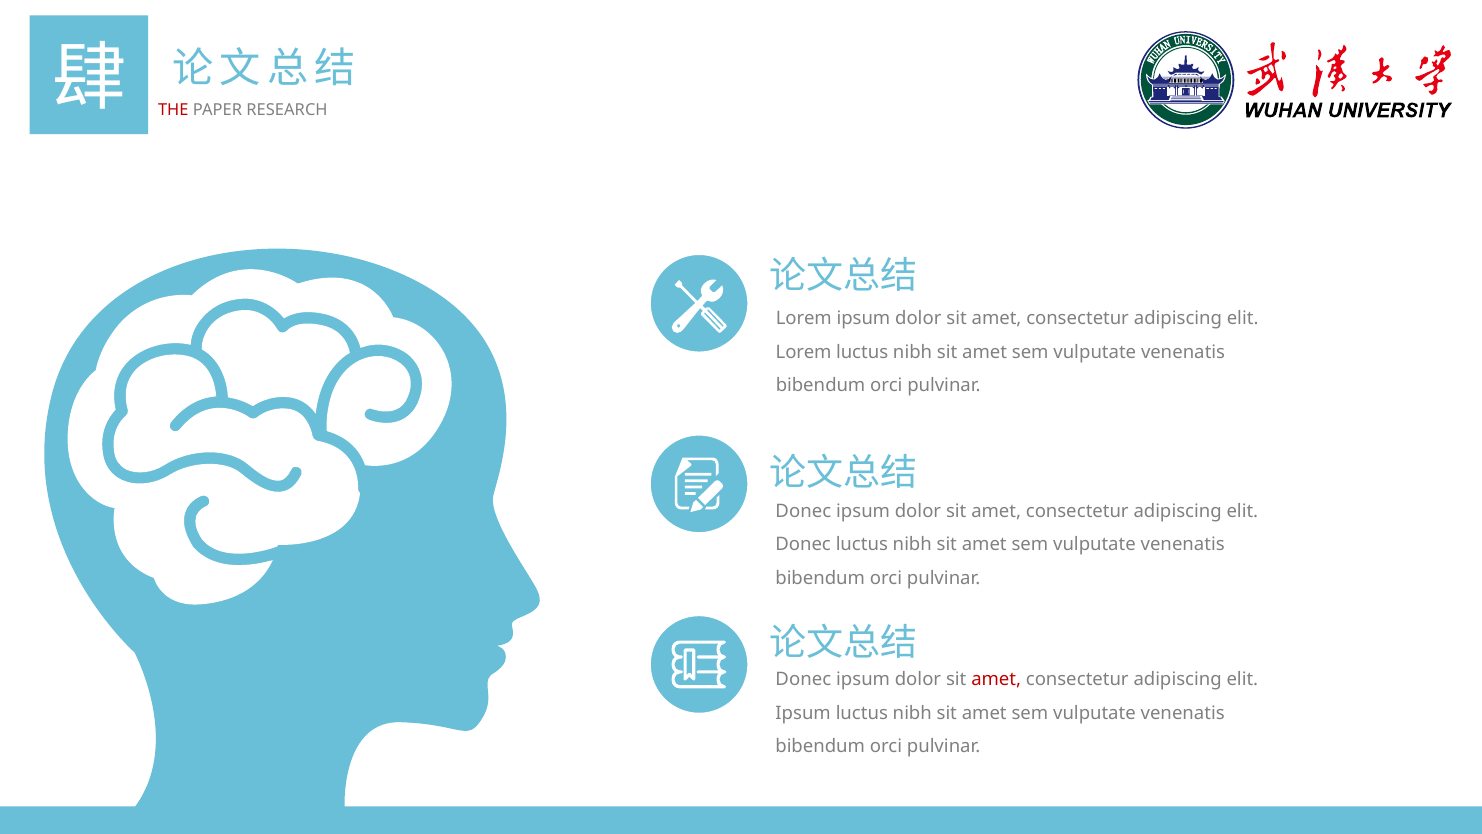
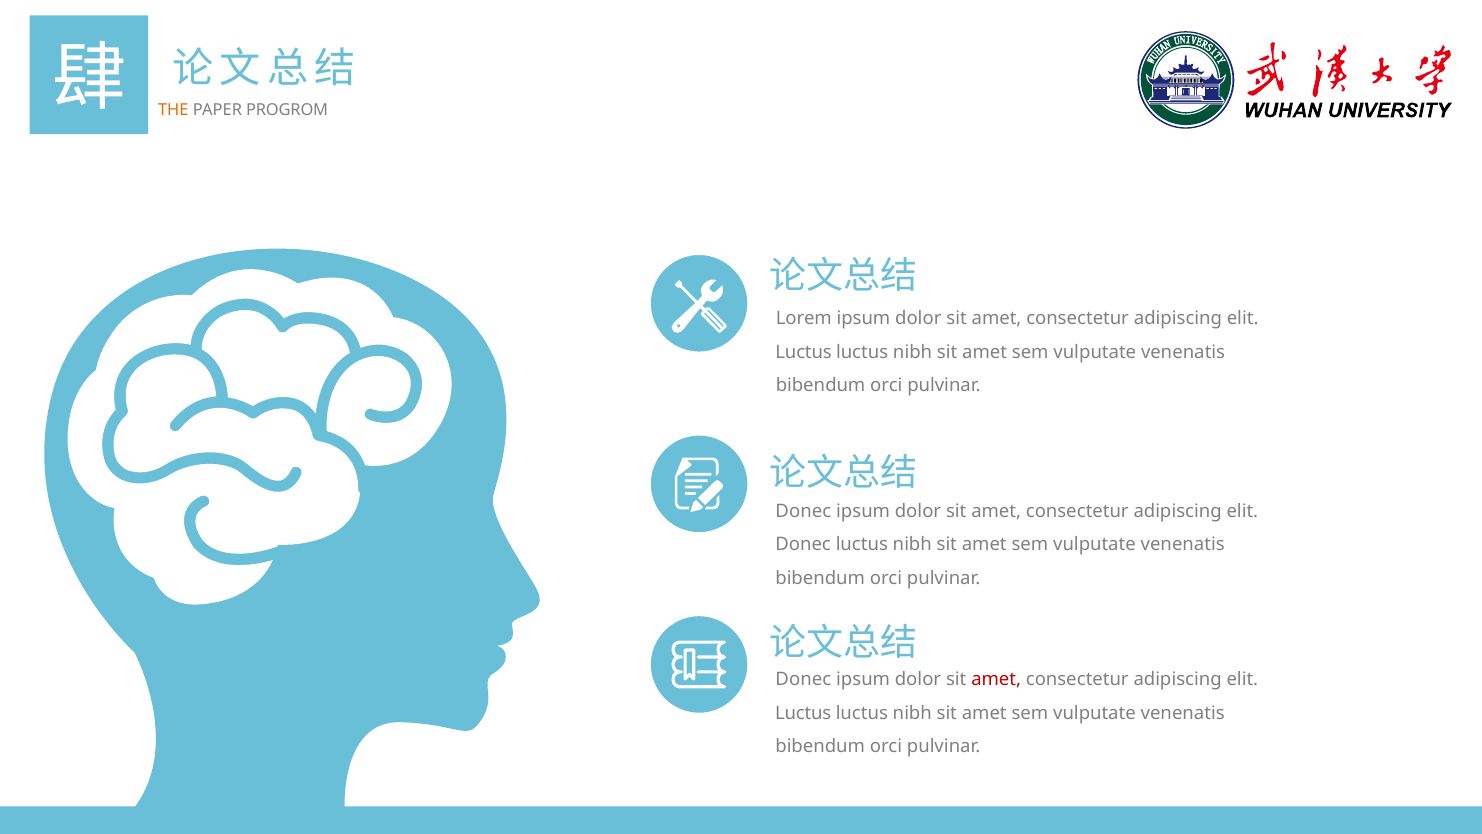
THE colour: red -> orange
RESEARCH: RESEARCH -> PROGROM
Lorem at (804, 352): Lorem -> Luctus
Ipsum at (803, 713): Ipsum -> Luctus
